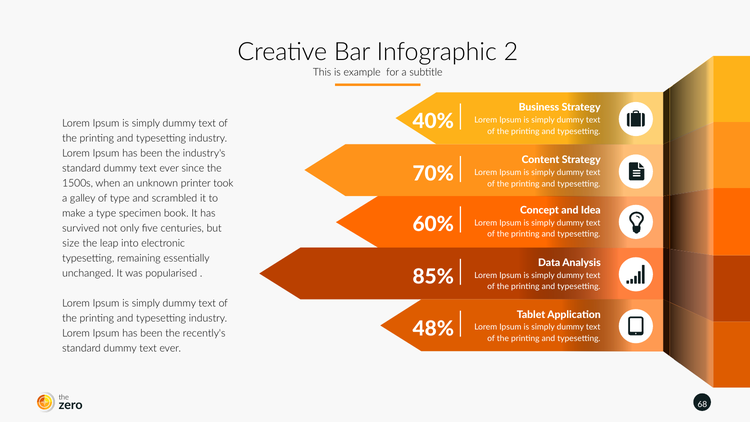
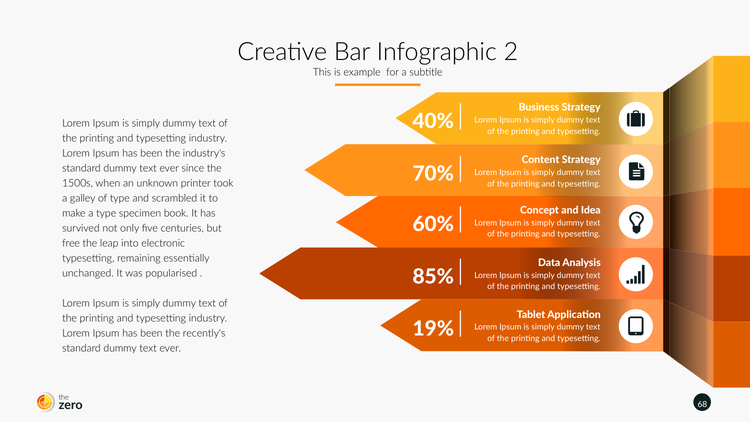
size: size -> free
48%: 48% -> 19%
